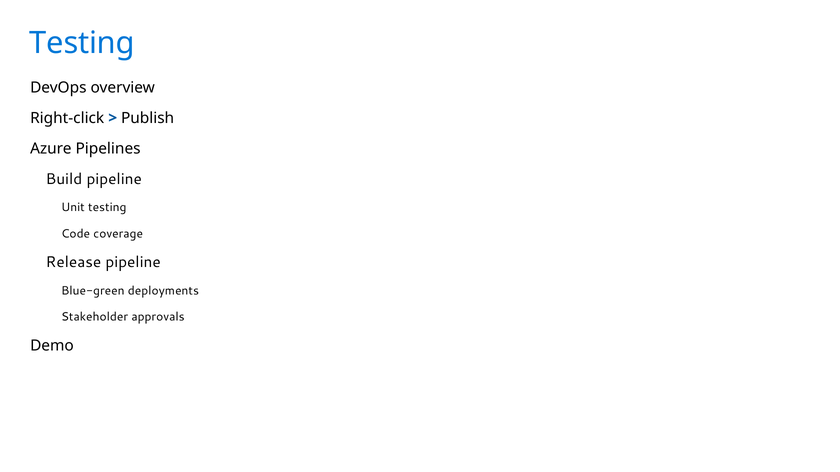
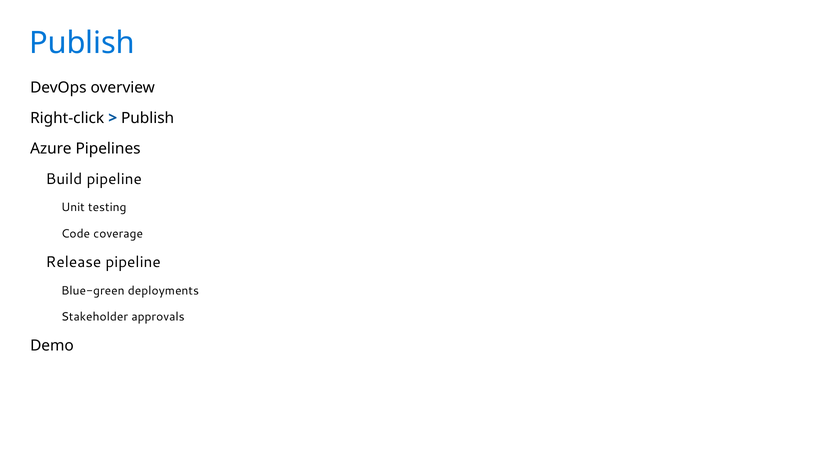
Testing at (82, 43): Testing -> Publish
